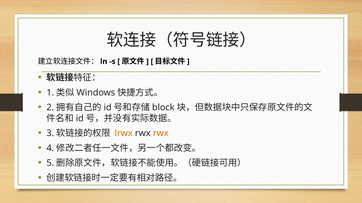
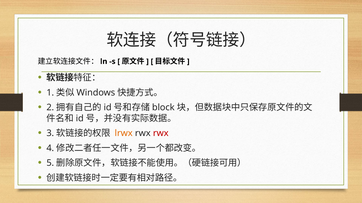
rwx at (161, 134) colour: orange -> red
